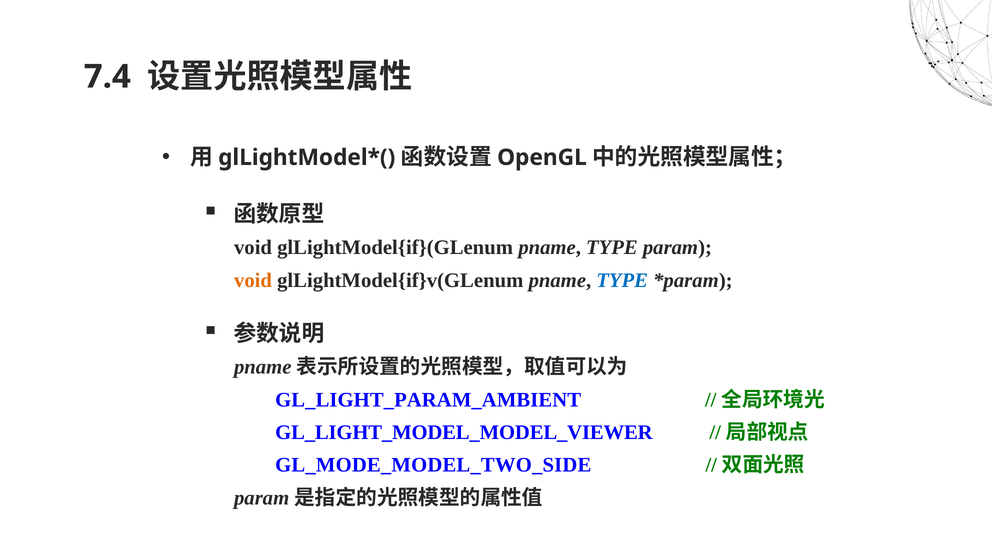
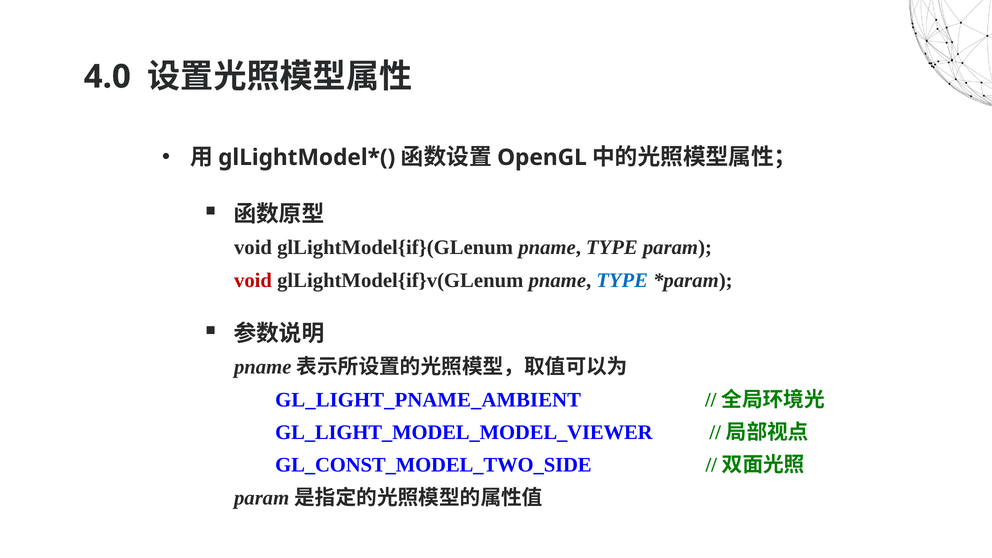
7.4: 7.4 -> 4.0
void at (253, 280) colour: orange -> red
GL_LIGHT_PARAM_AMBIENT: GL_LIGHT_PARAM_AMBIENT -> GL_LIGHT_PNAME_AMBIENT
GL_MODE_MODEL_TWO_SIDE: GL_MODE_MODEL_TWO_SIDE -> GL_CONST_MODEL_TWO_SIDE
